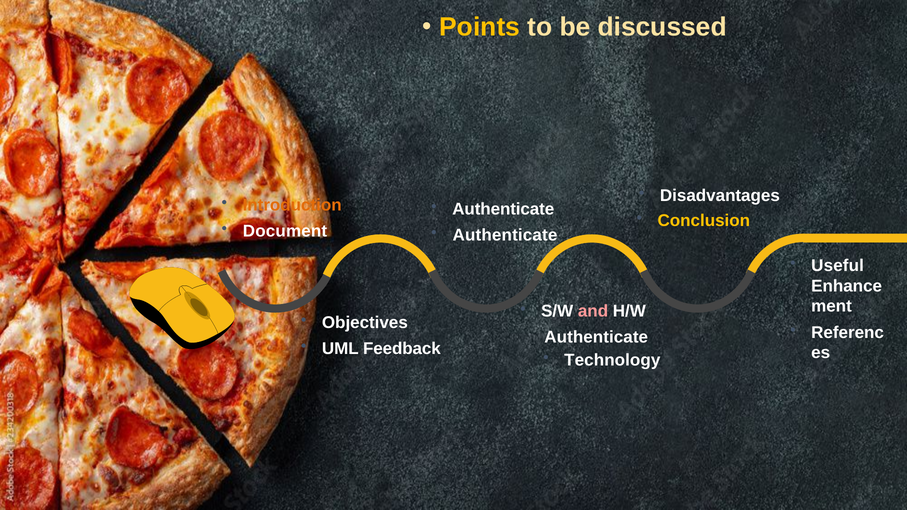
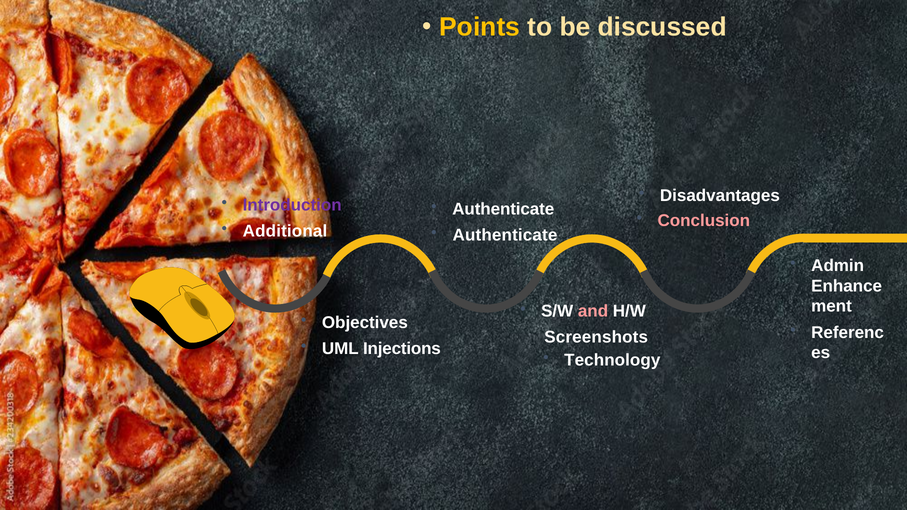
Introduction colour: orange -> purple
Conclusion colour: yellow -> pink
Document: Document -> Additional
Useful: Useful -> Admin
Authenticate at (596, 337): Authenticate -> Screenshots
Feedback: Feedback -> Injections
